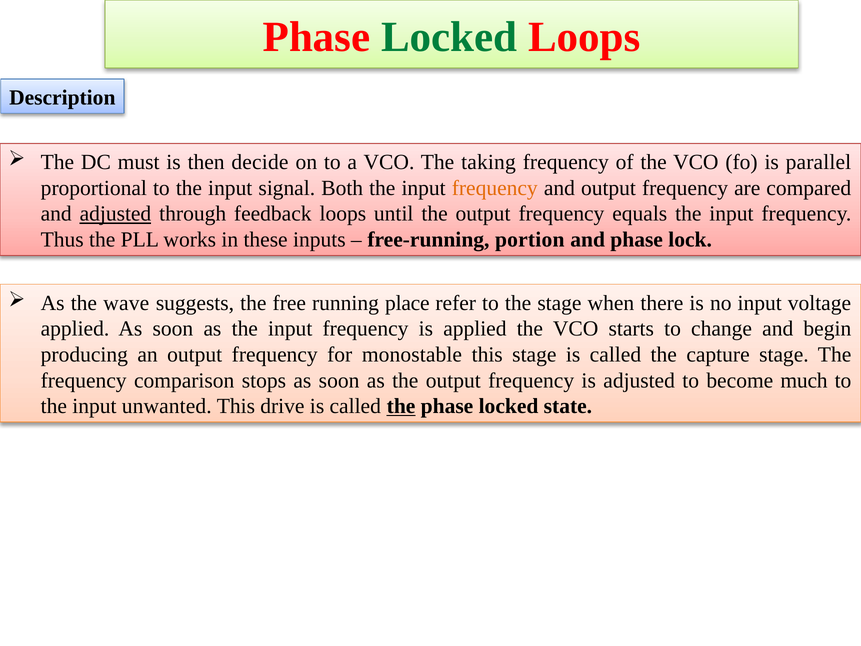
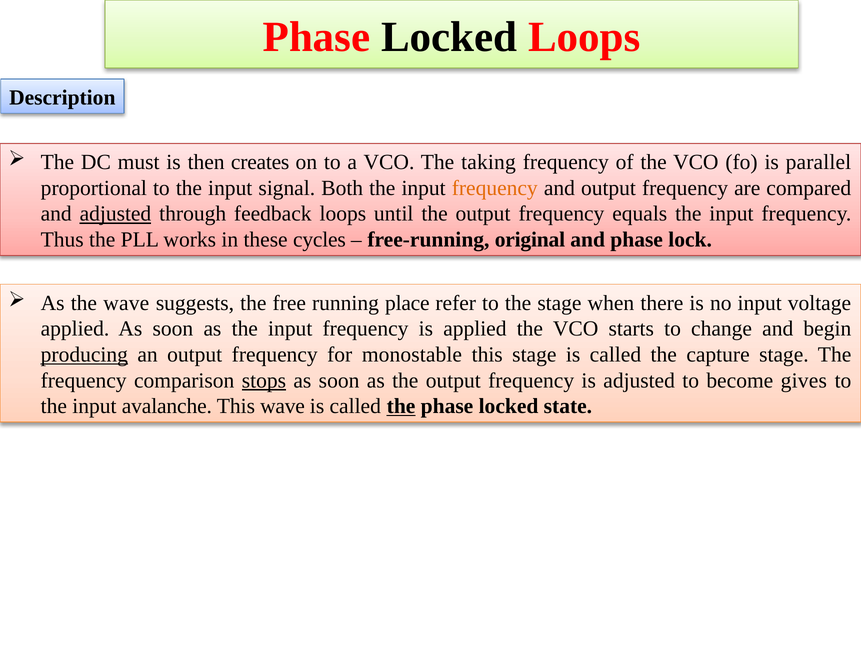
Locked at (449, 37) colour: green -> black
decide: decide -> creates
inputs: inputs -> cycles
portion: portion -> original
producing underline: none -> present
stops underline: none -> present
much: much -> gives
unwanted: unwanted -> avalanche
This drive: drive -> wave
